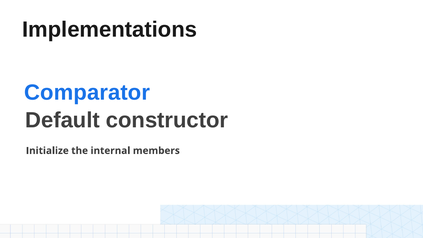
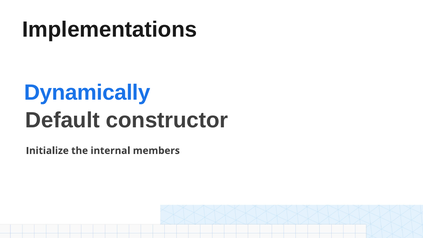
Comparator: Comparator -> Dynamically
